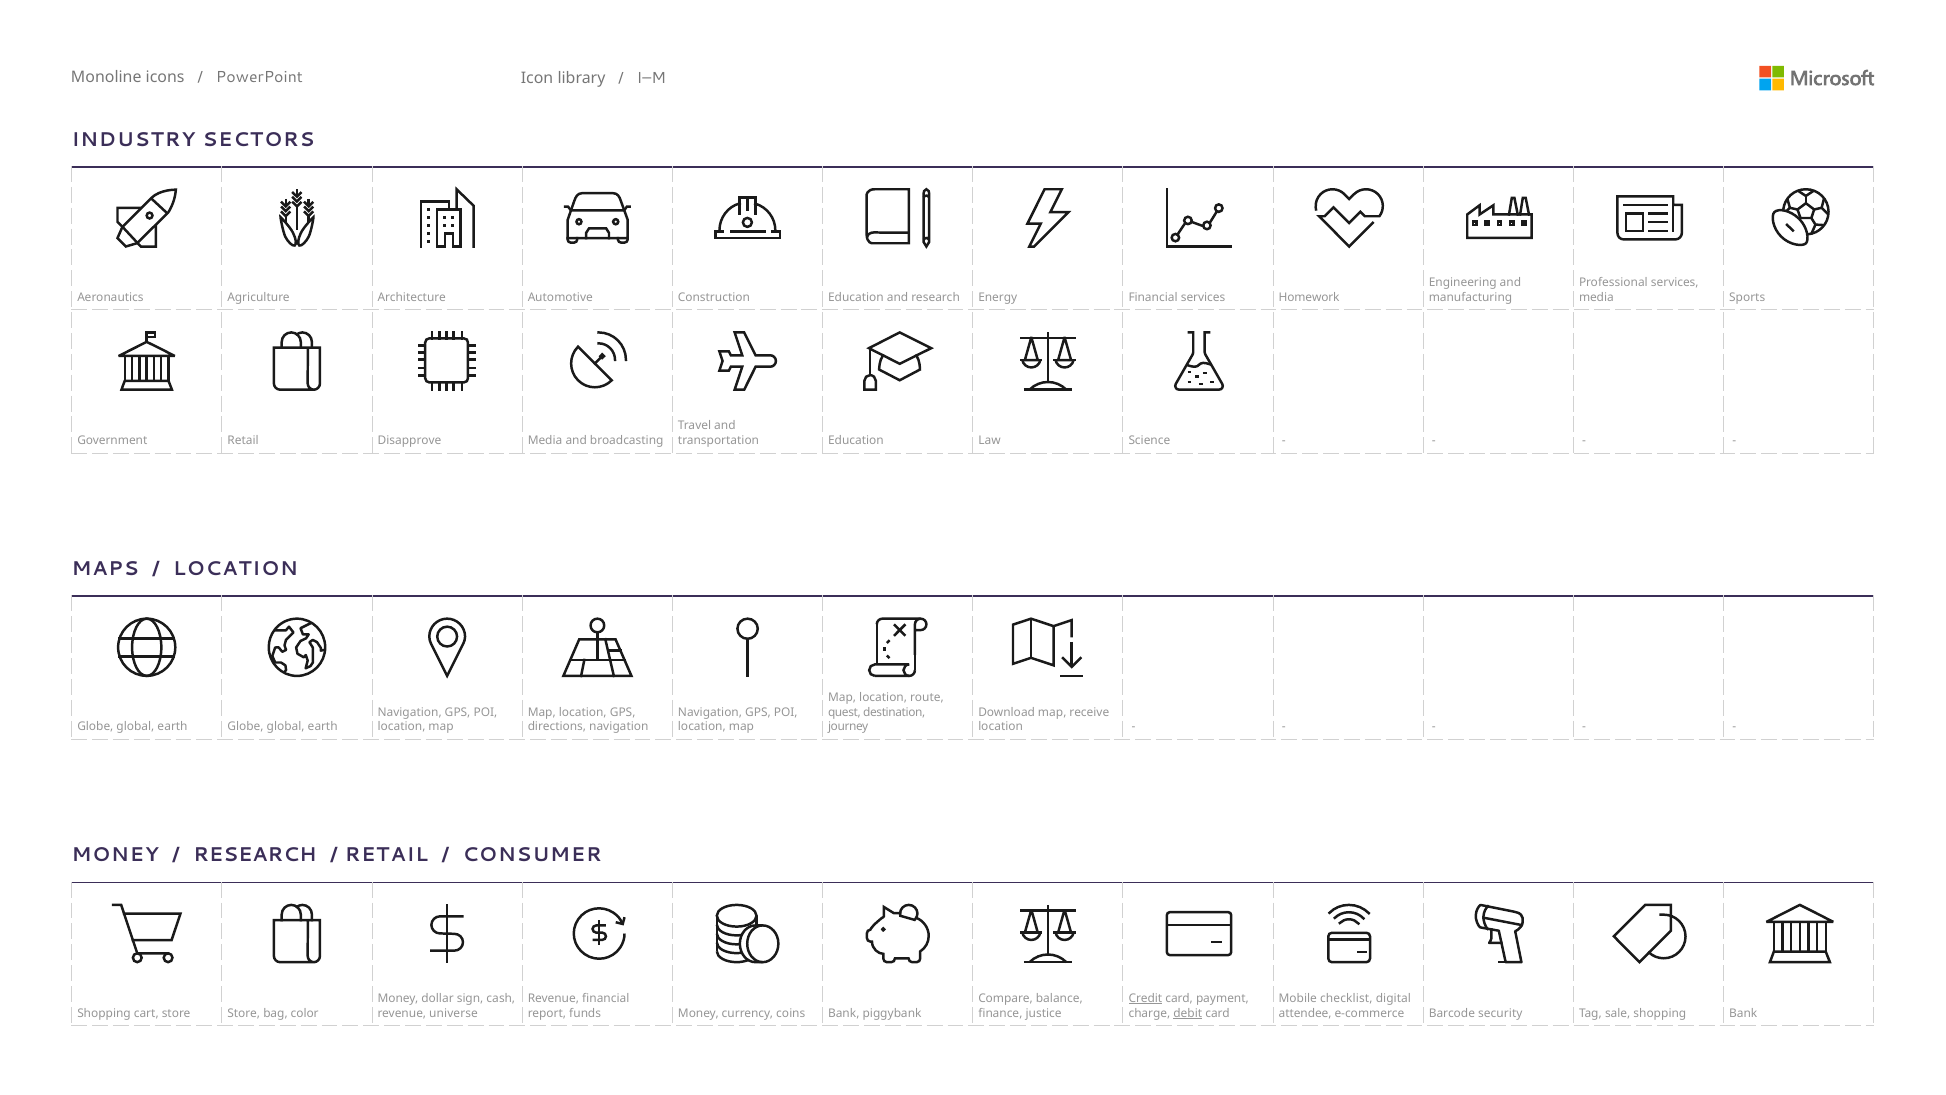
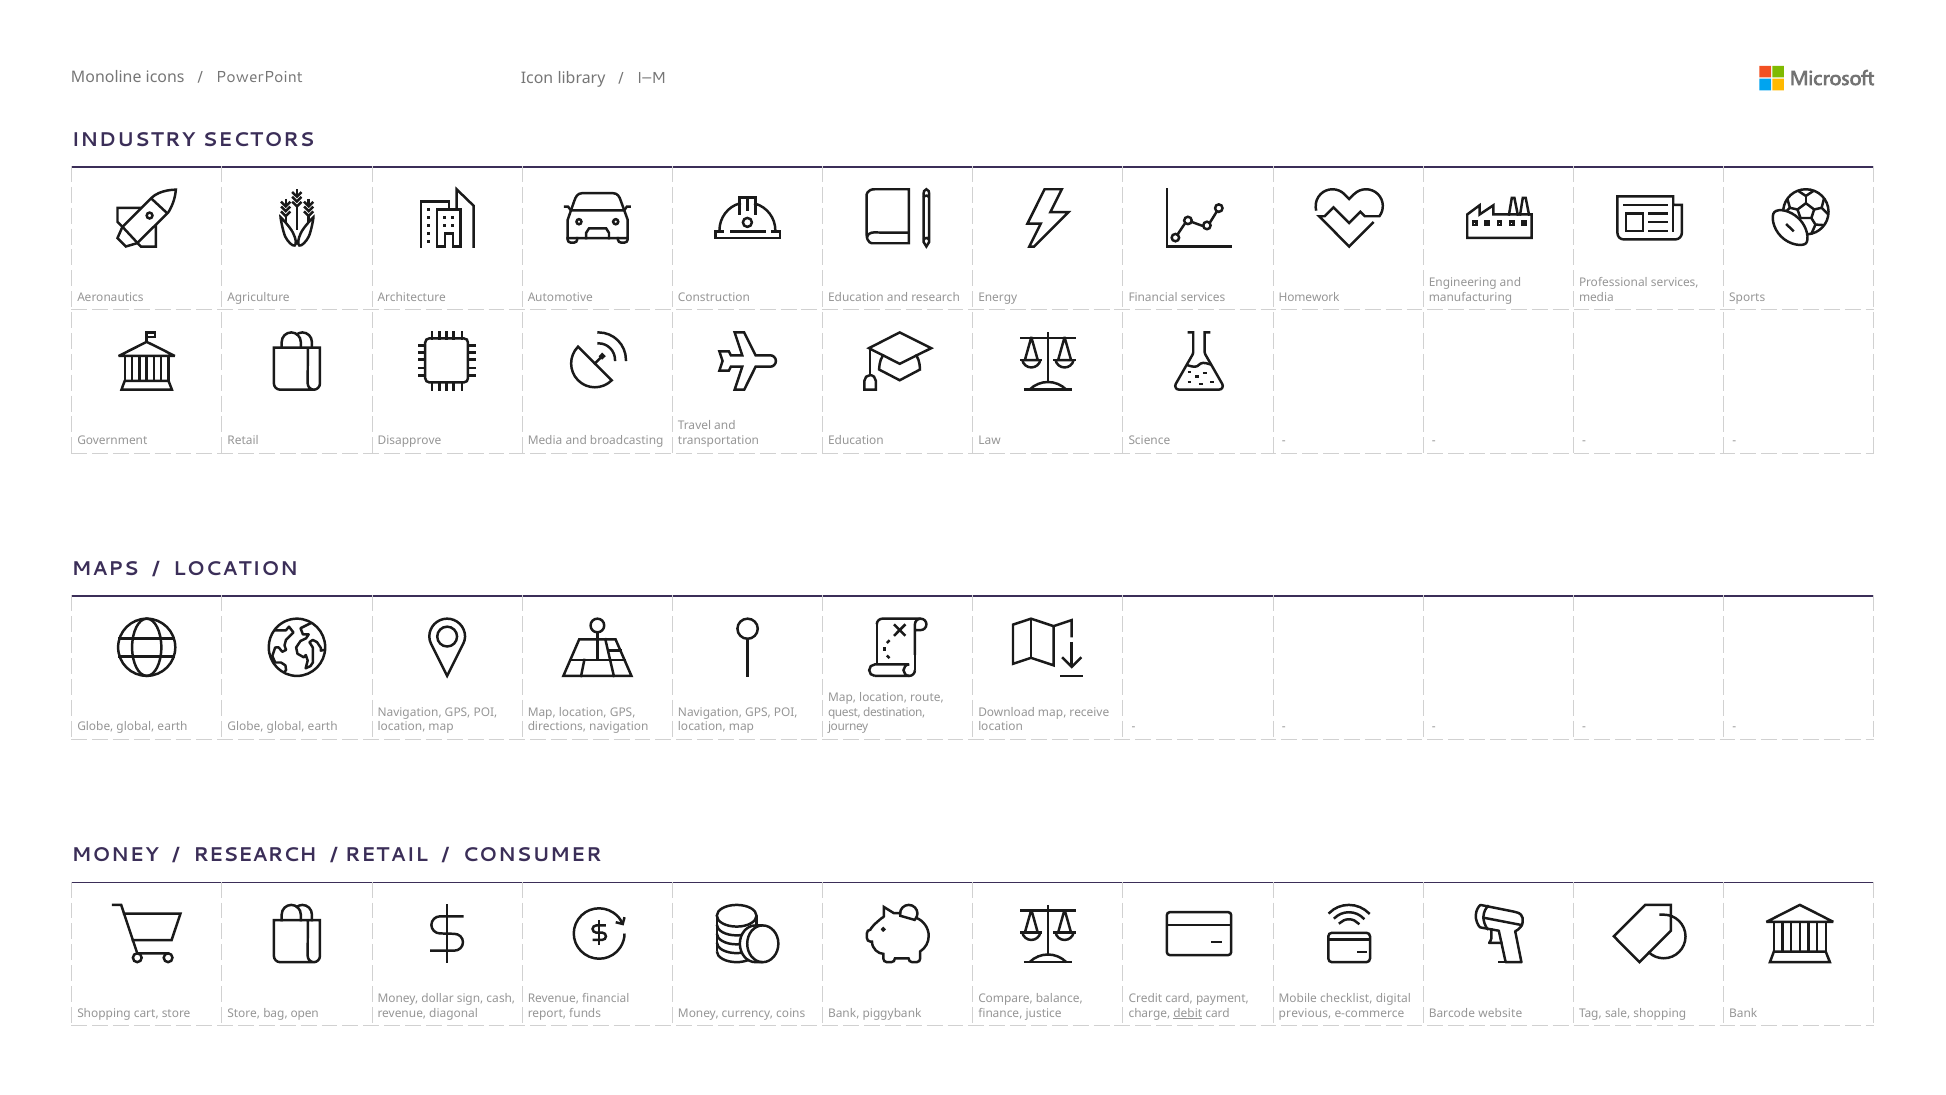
Credit underline: present -> none
color: color -> open
universe: universe -> diagonal
attendee: attendee -> previous
security: security -> website
